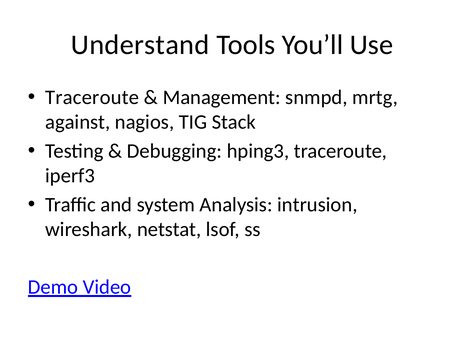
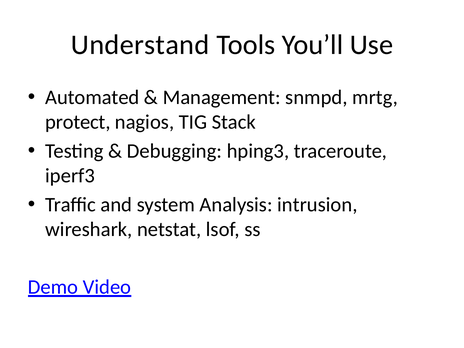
Traceroute at (92, 97): Traceroute -> Automated
against: against -> protect
